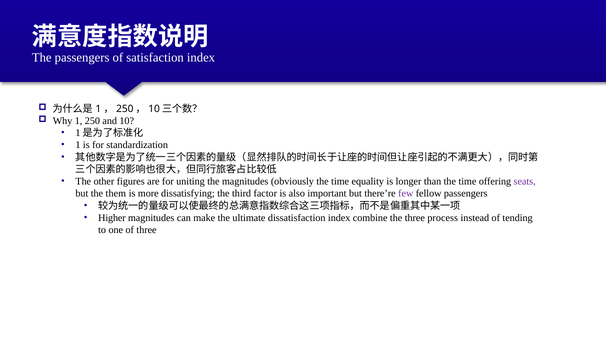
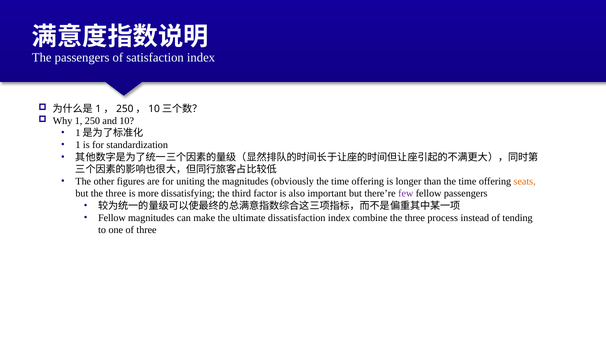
obviously the time equality: equality -> offering
seats colour: purple -> orange
but the them: them -> three
Higher at (112, 218): Higher -> Fellow
